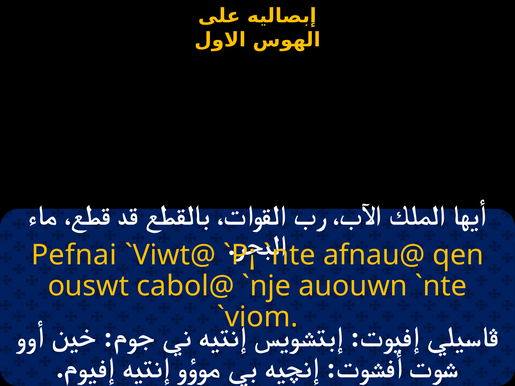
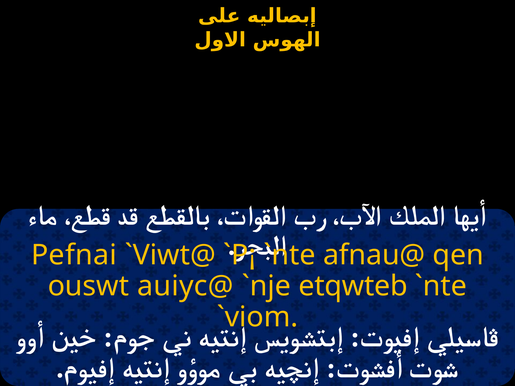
cabol@: cabol@ -> auiyc@
auouwn: auouwn -> etqwteb
